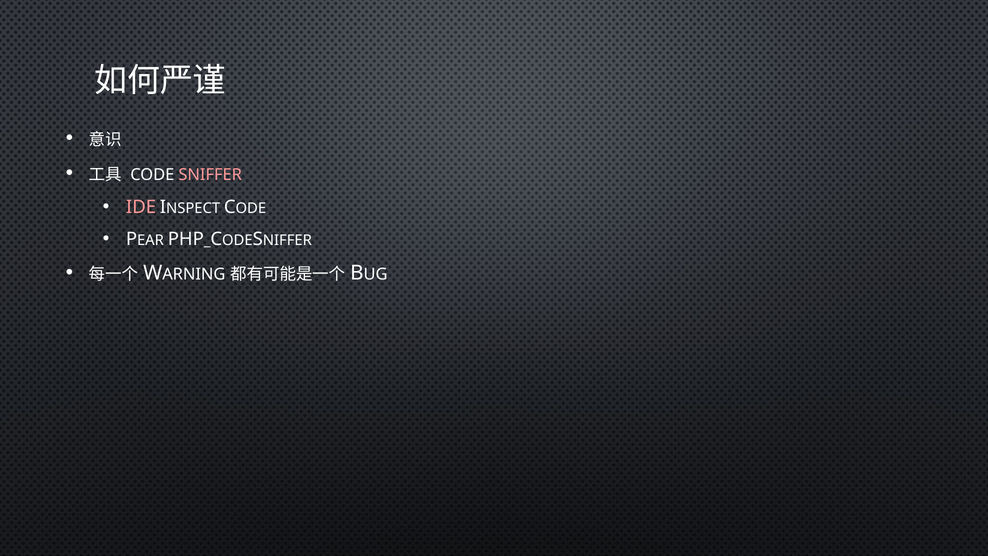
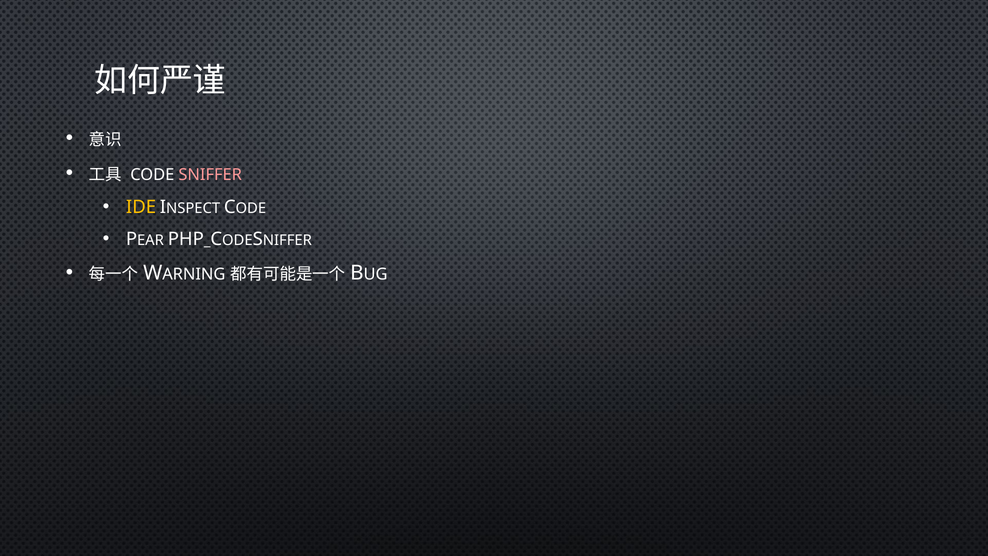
IDE colour: pink -> yellow
